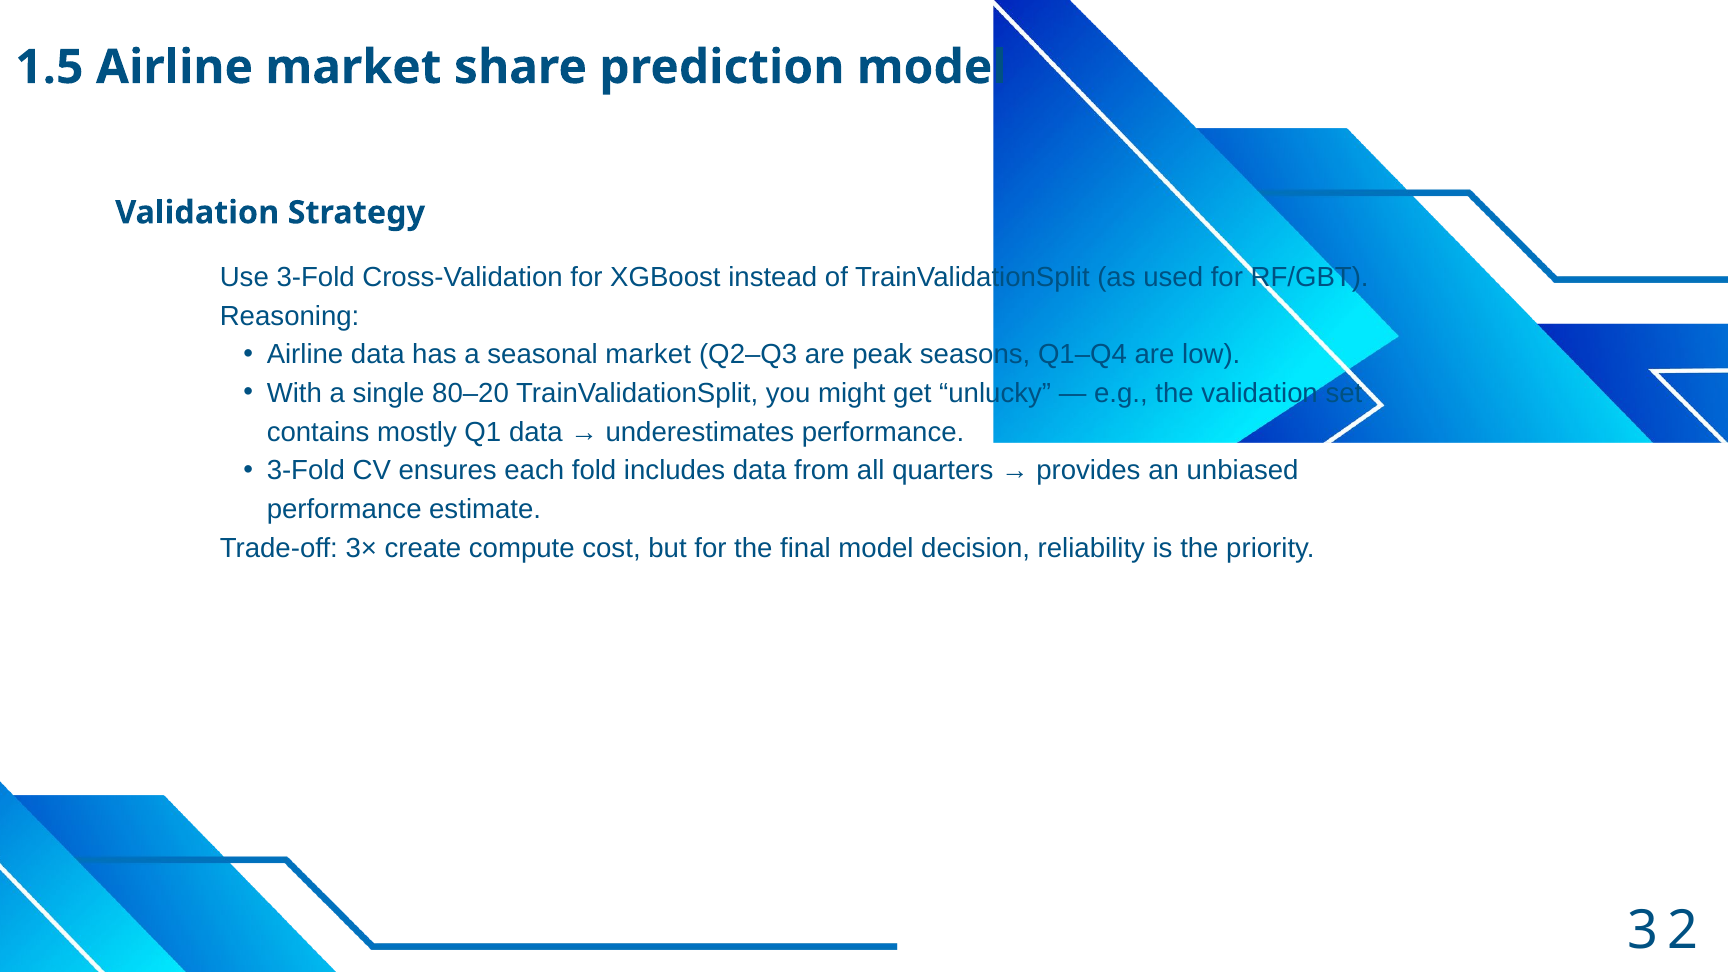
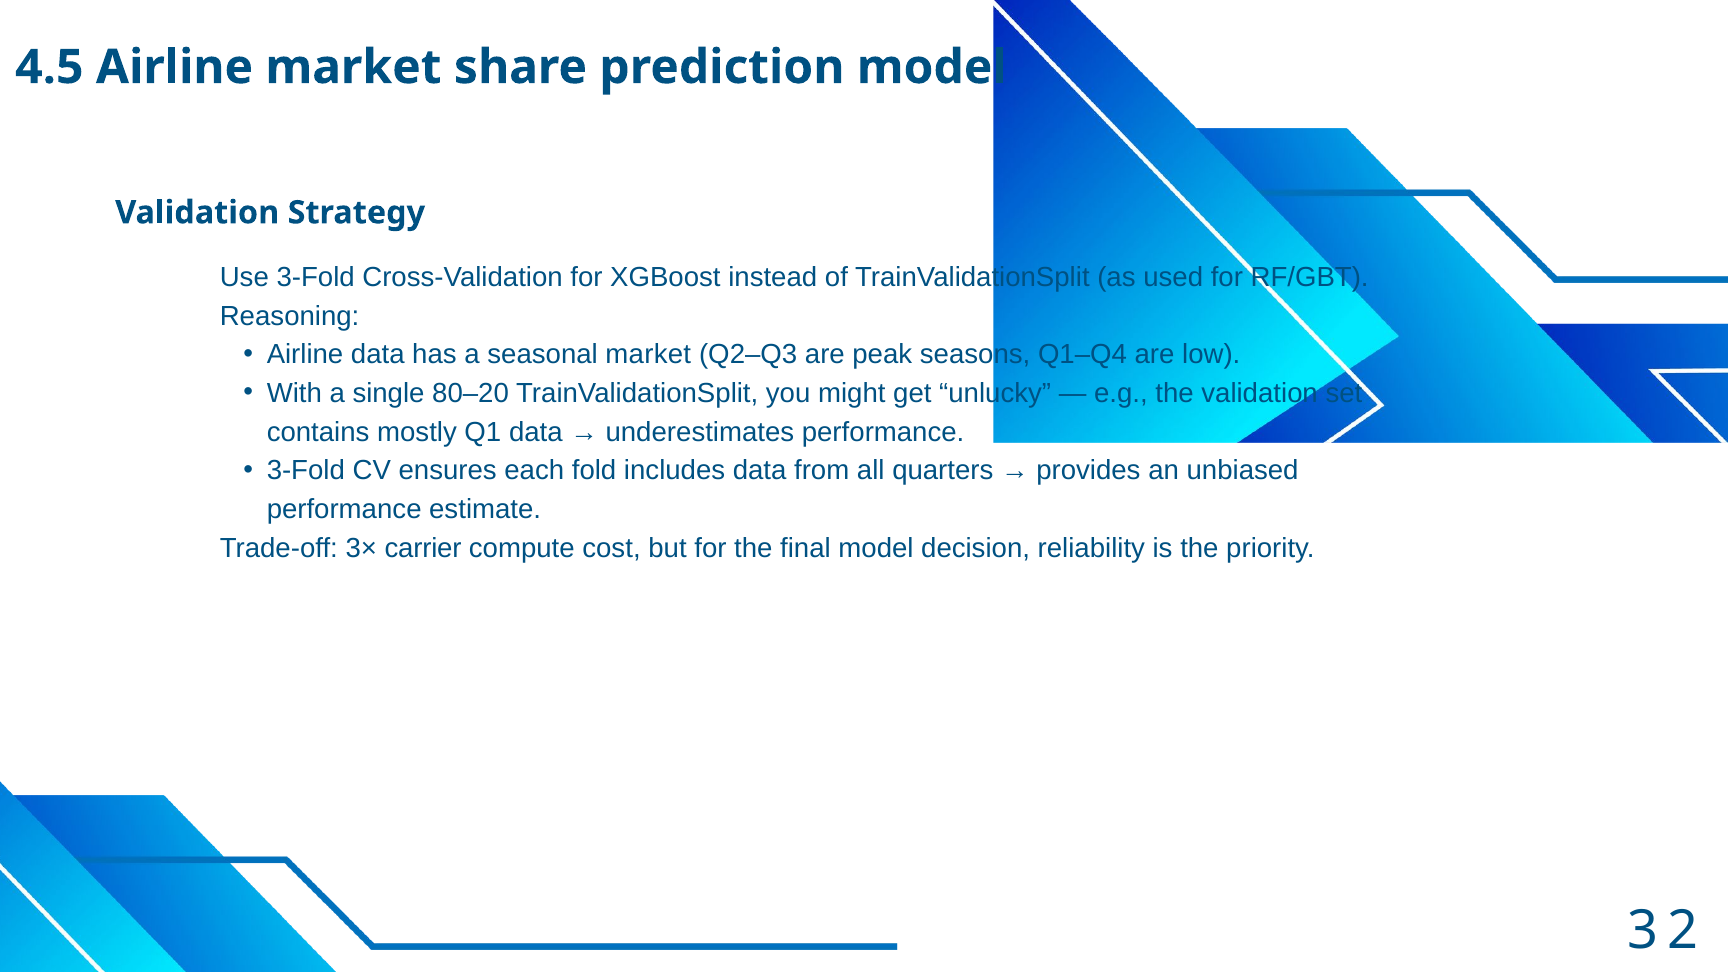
1.5: 1.5 -> 4.5
create: create -> carrier
